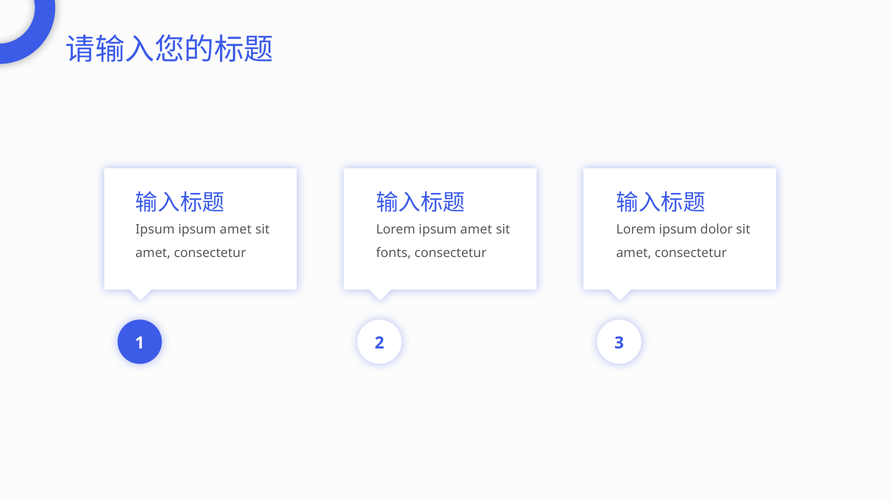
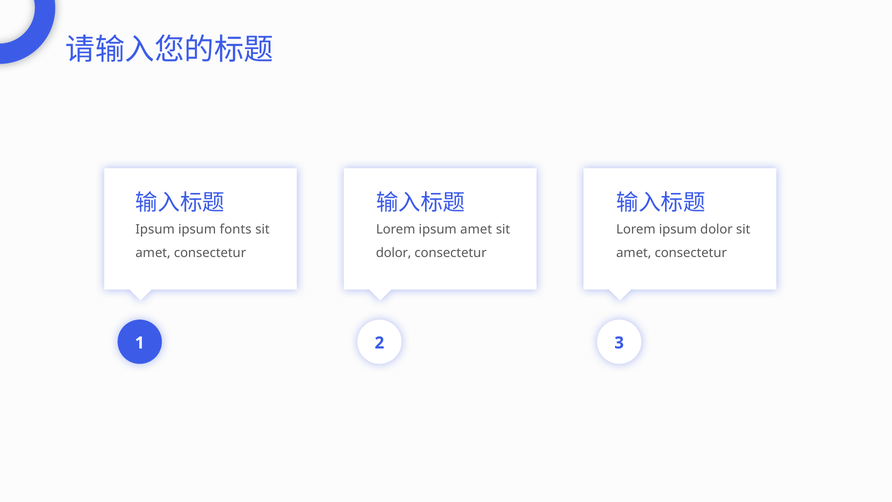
amet at (236, 229): amet -> fonts
fonts at (394, 253): fonts -> dolor
